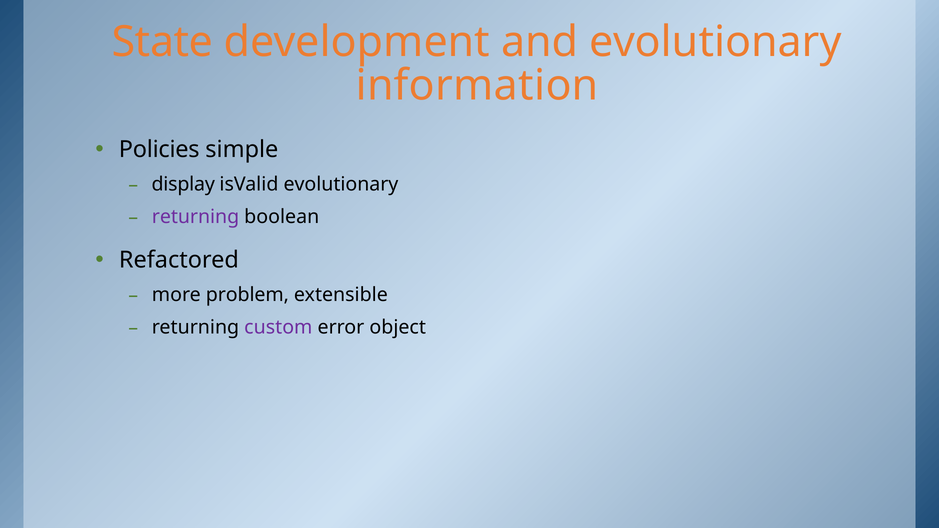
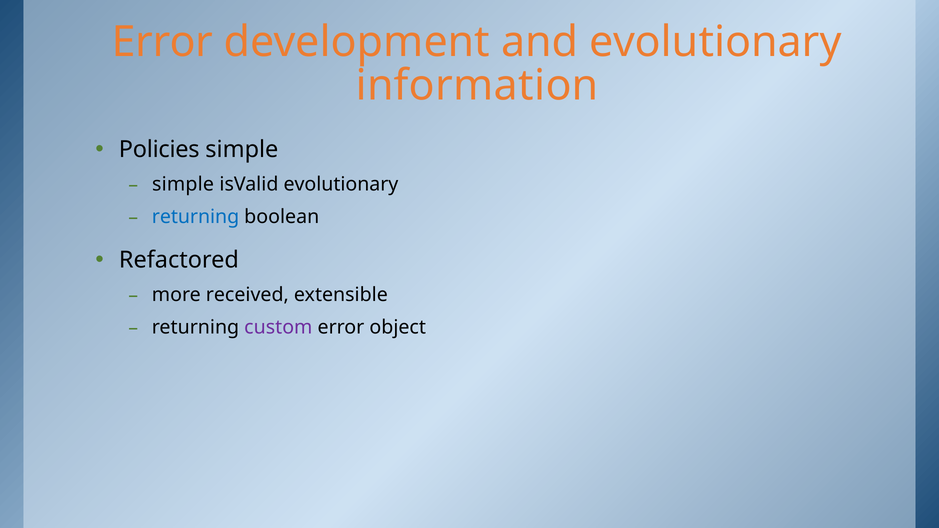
State at (162, 42): State -> Error
display at (183, 184): display -> simple
returning at (196, 217) colour: purple -> blue
problem: problem -> received
